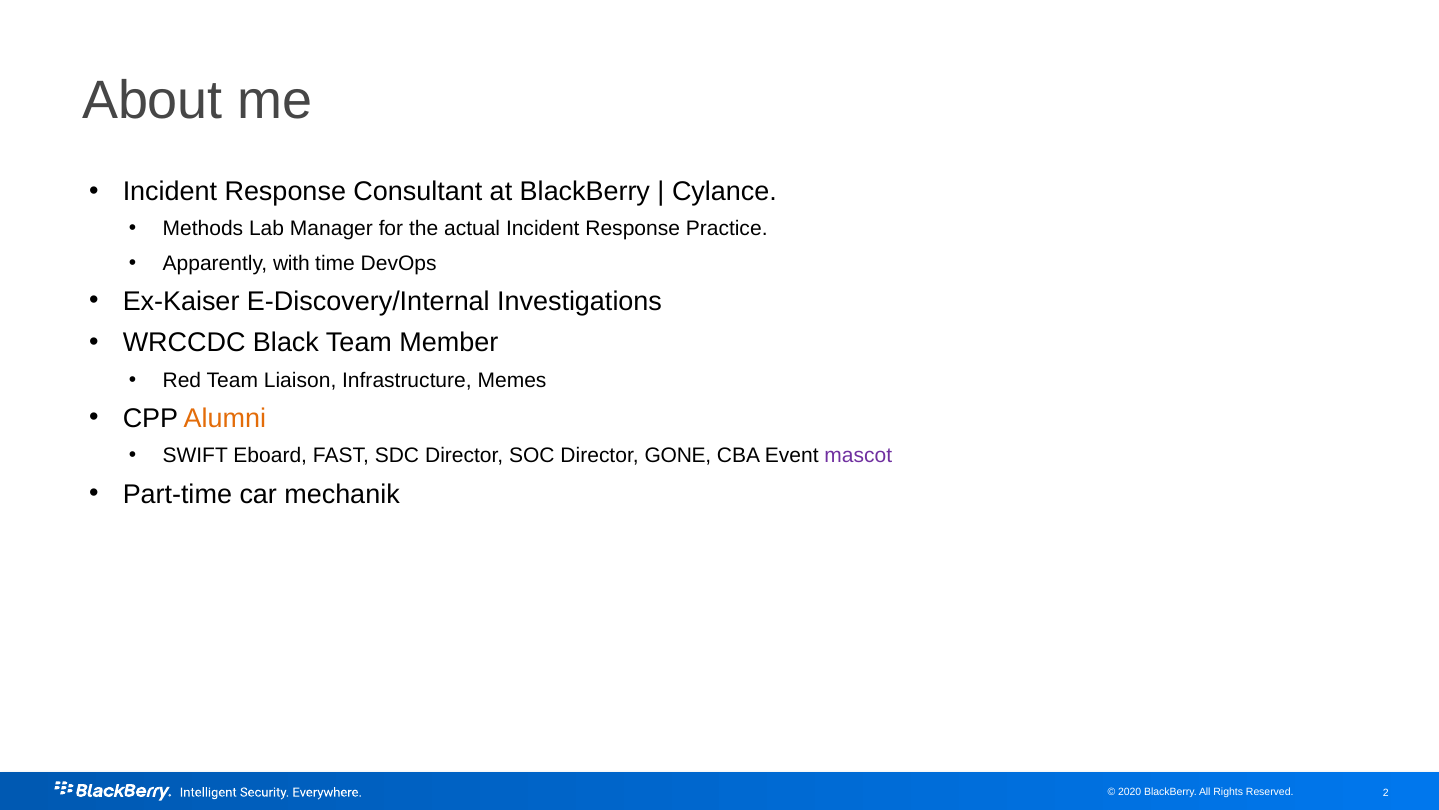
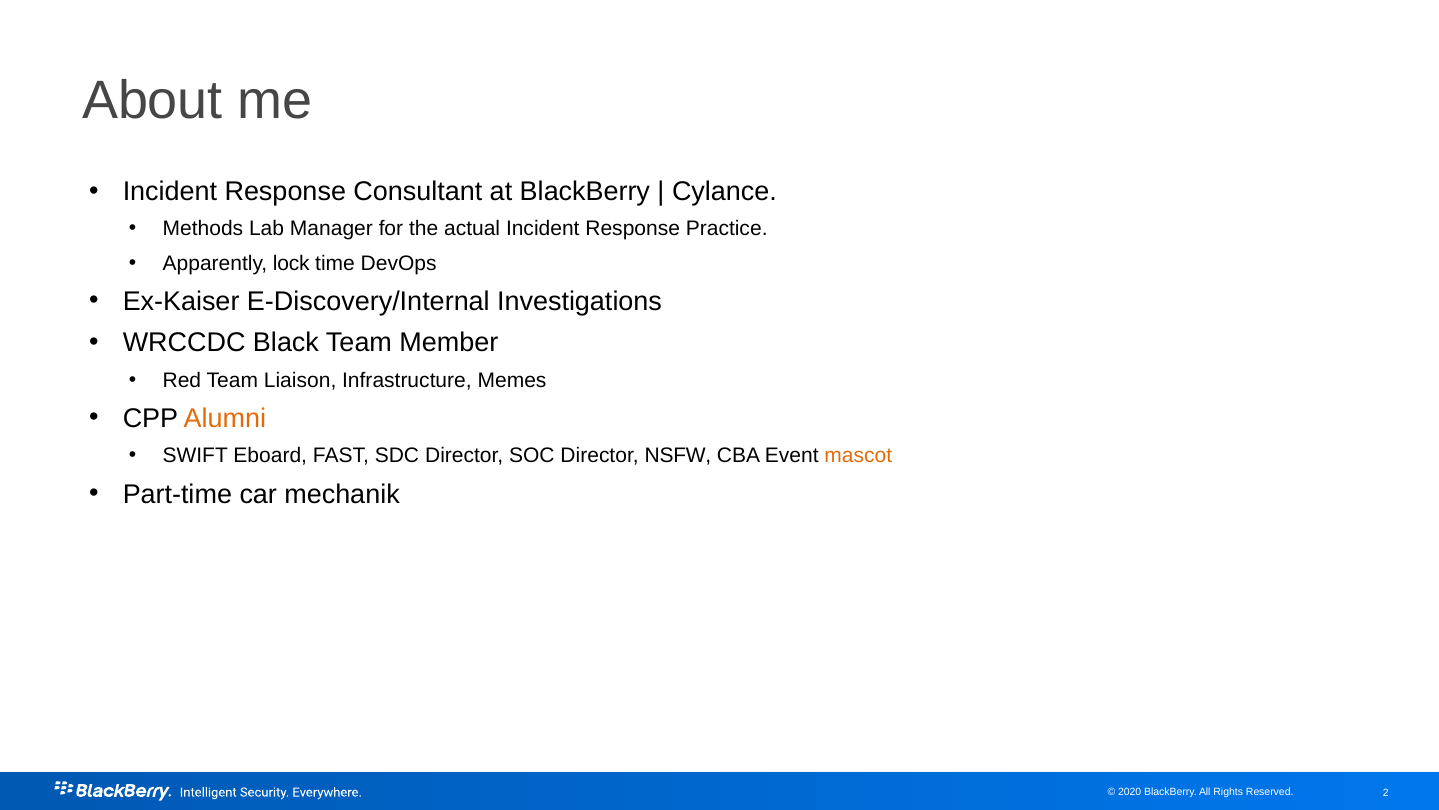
with: with -> lock
GONE: GONE -> NSFW
mascot colour: purple -> orange
